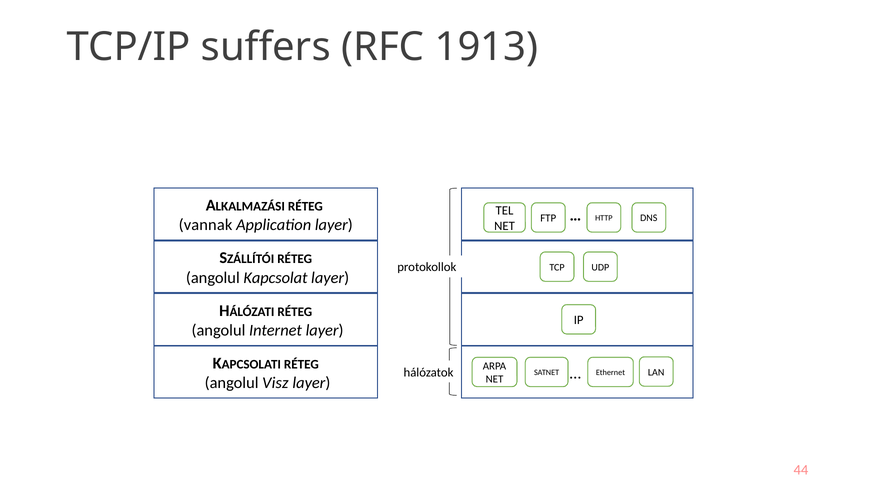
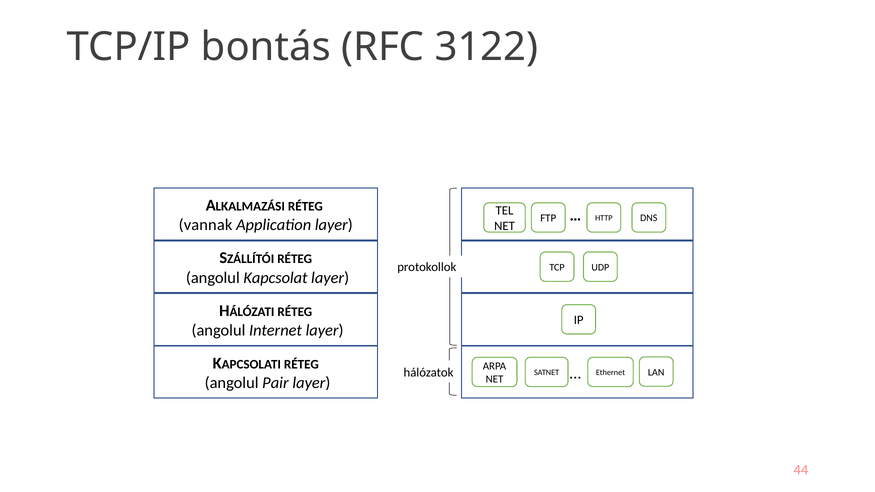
suffers: suffers -> bontás
1913: 1913 -> 3122
Visz: Visz -> Pair
